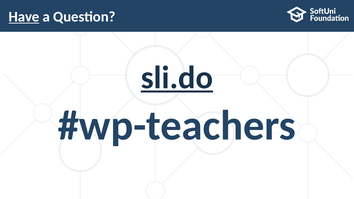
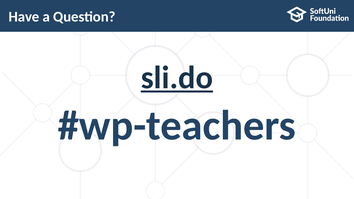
Have underline: present -> none
